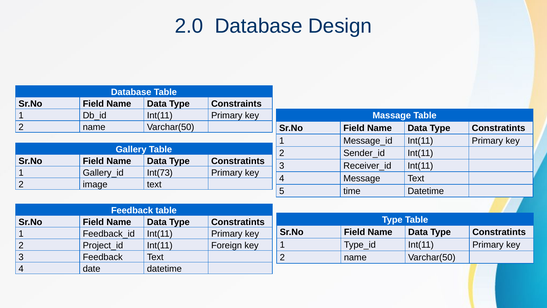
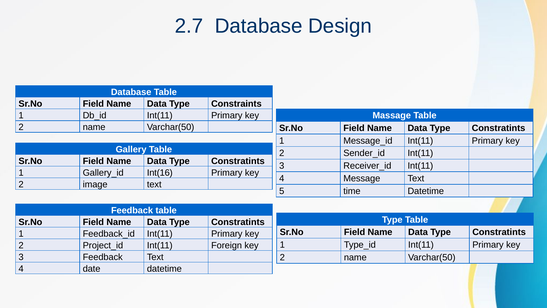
2.0: 2.0 -> 2.7
Int(73: Int(73 -> Int(16
